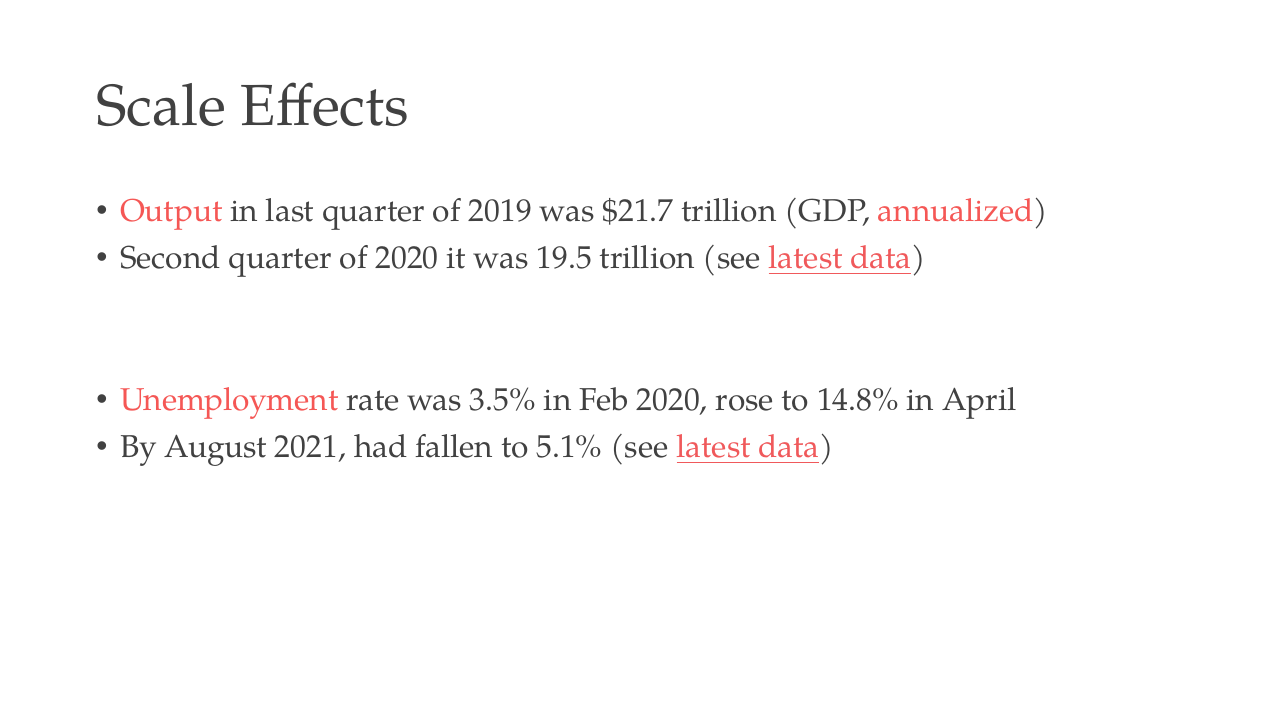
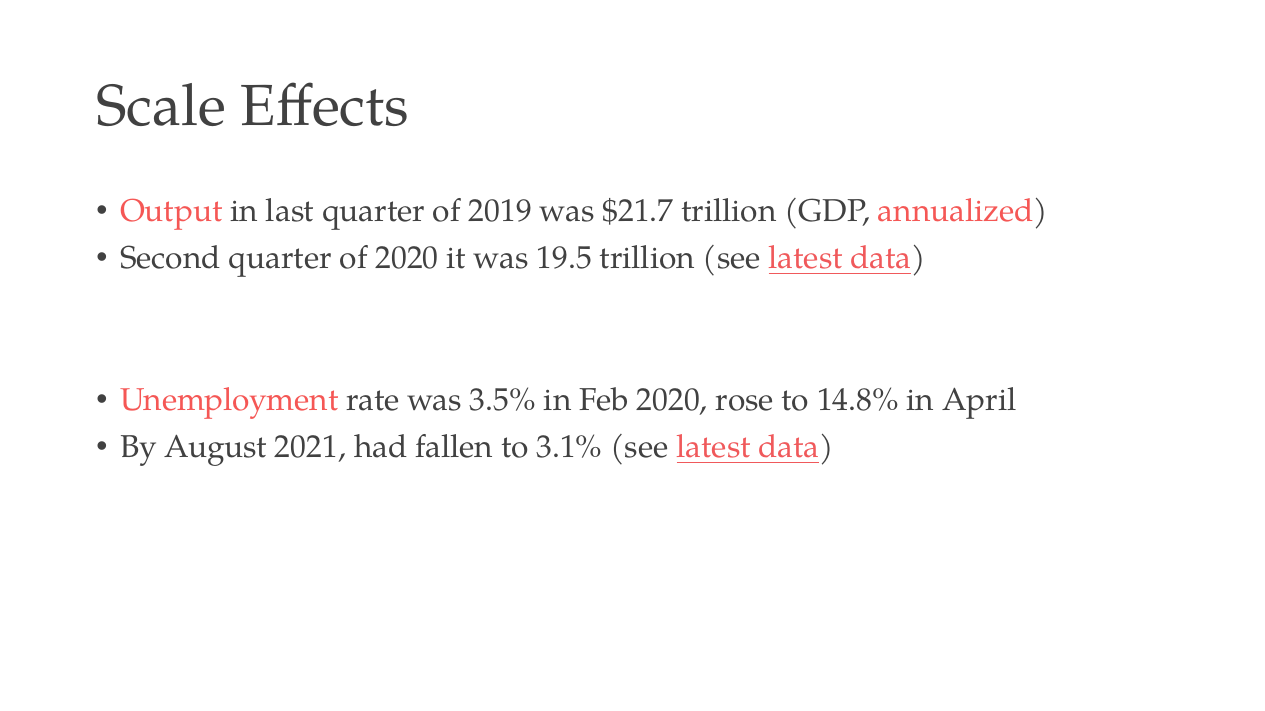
5.1%: 5.1% -> 3.1%
